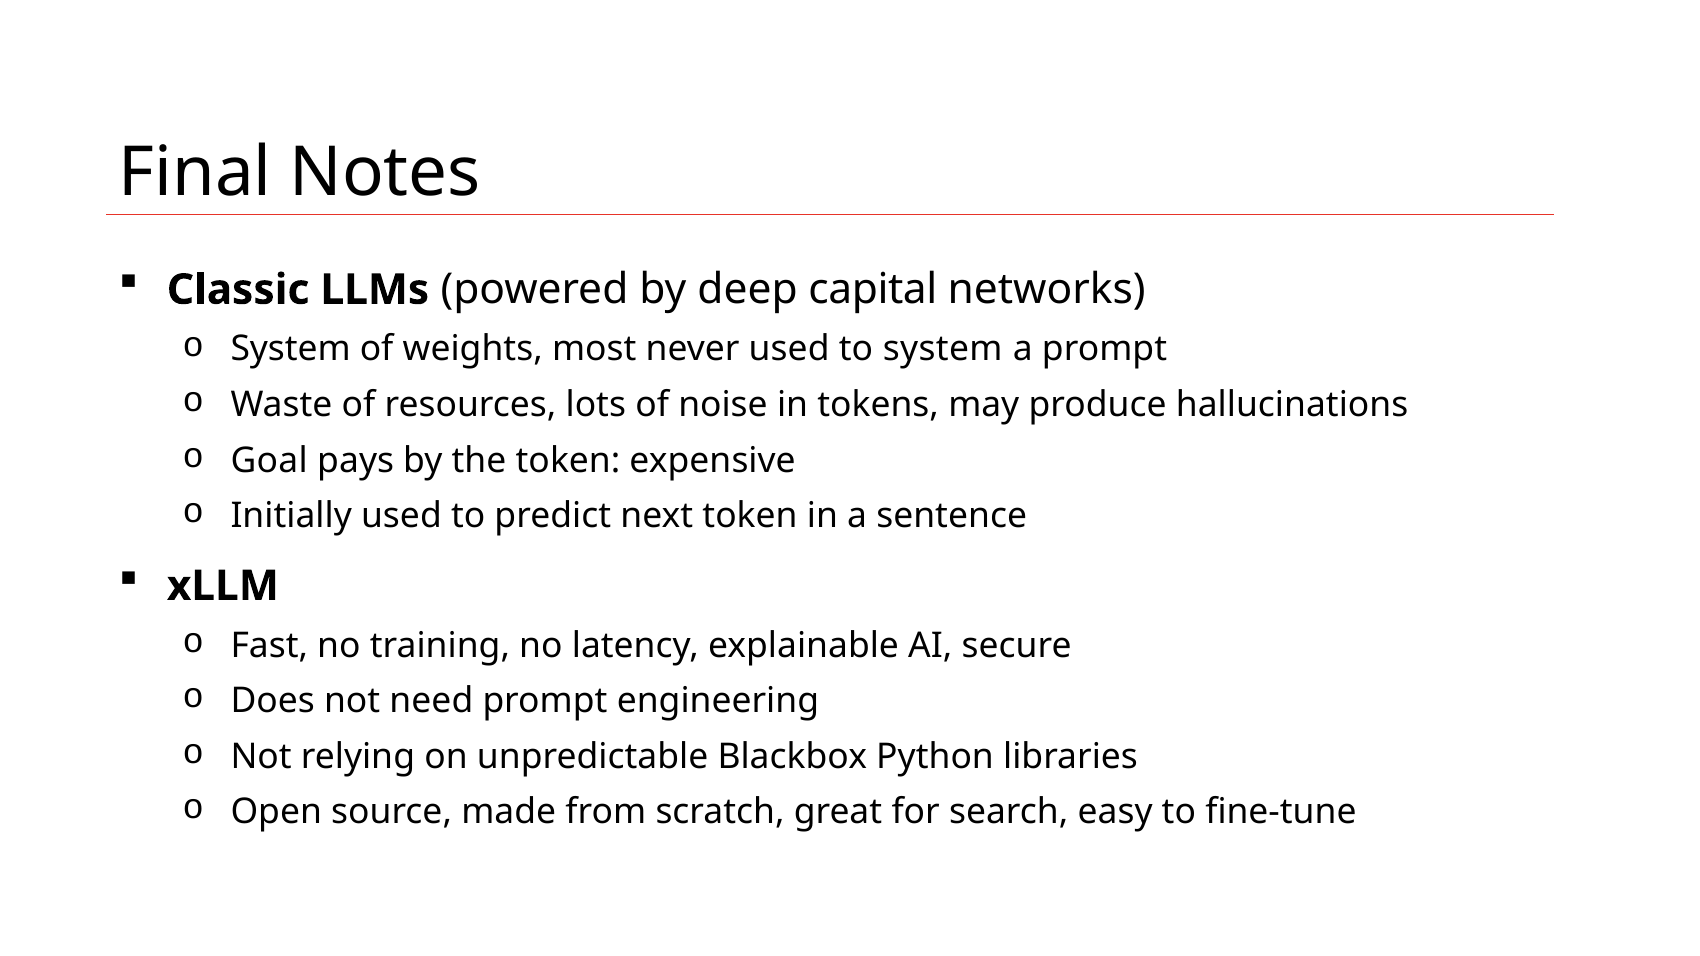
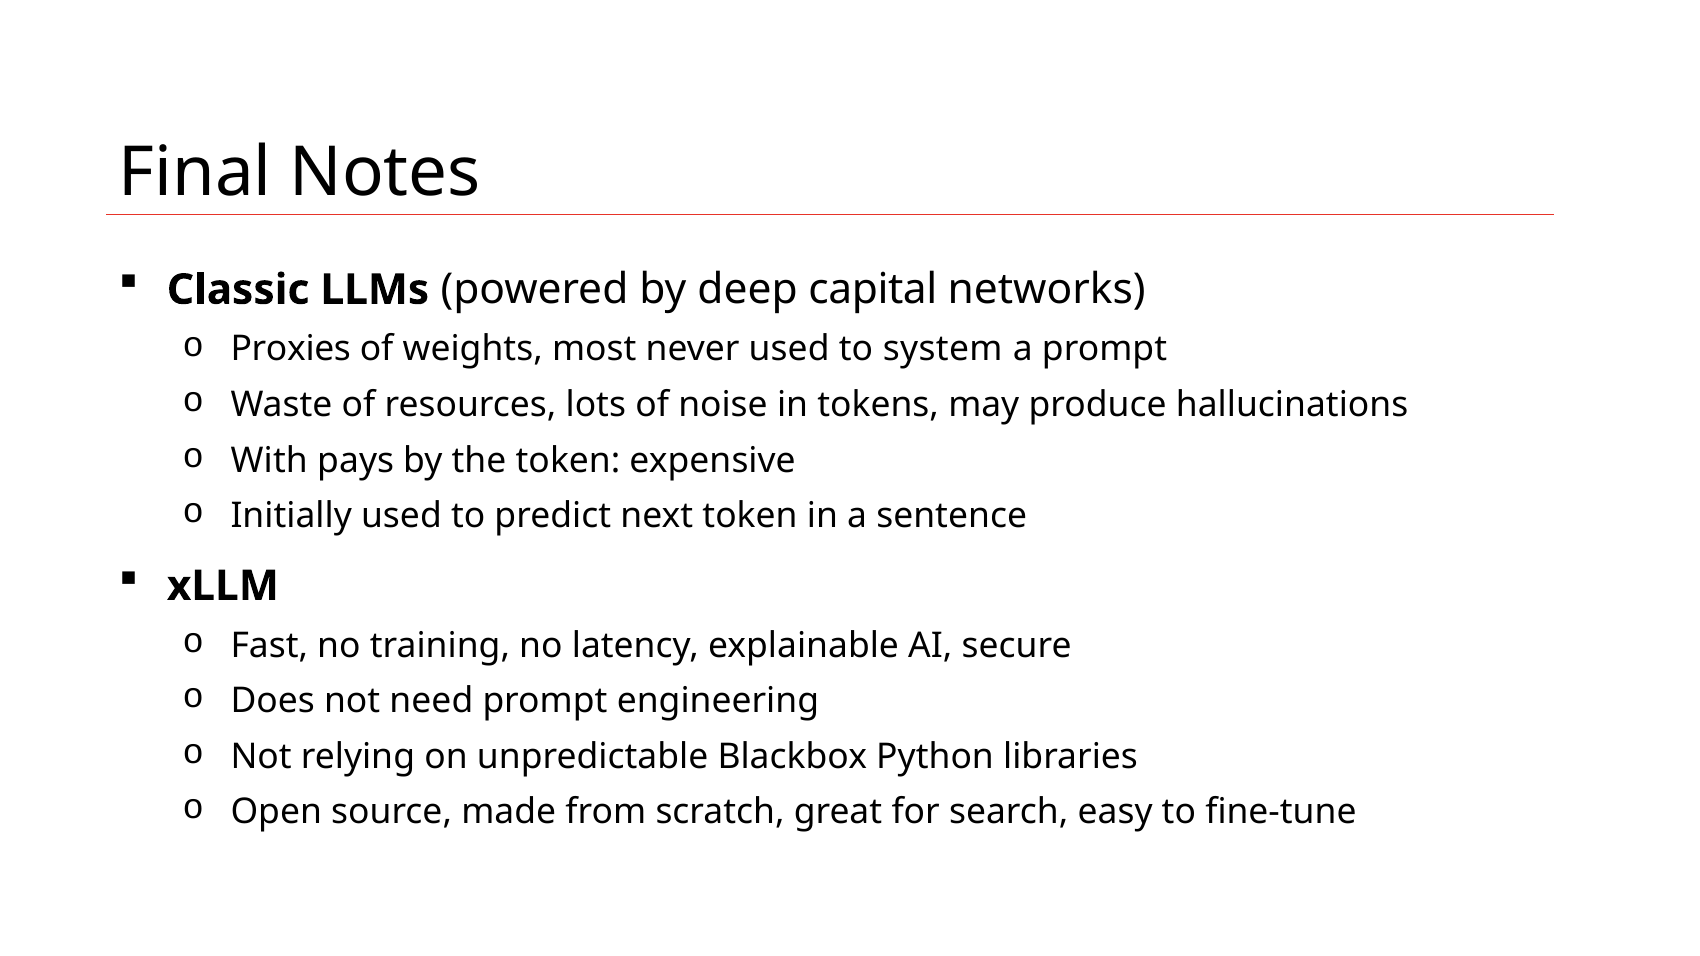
System at (291, 349): System -> Proxies
Goal: Goal -> With
